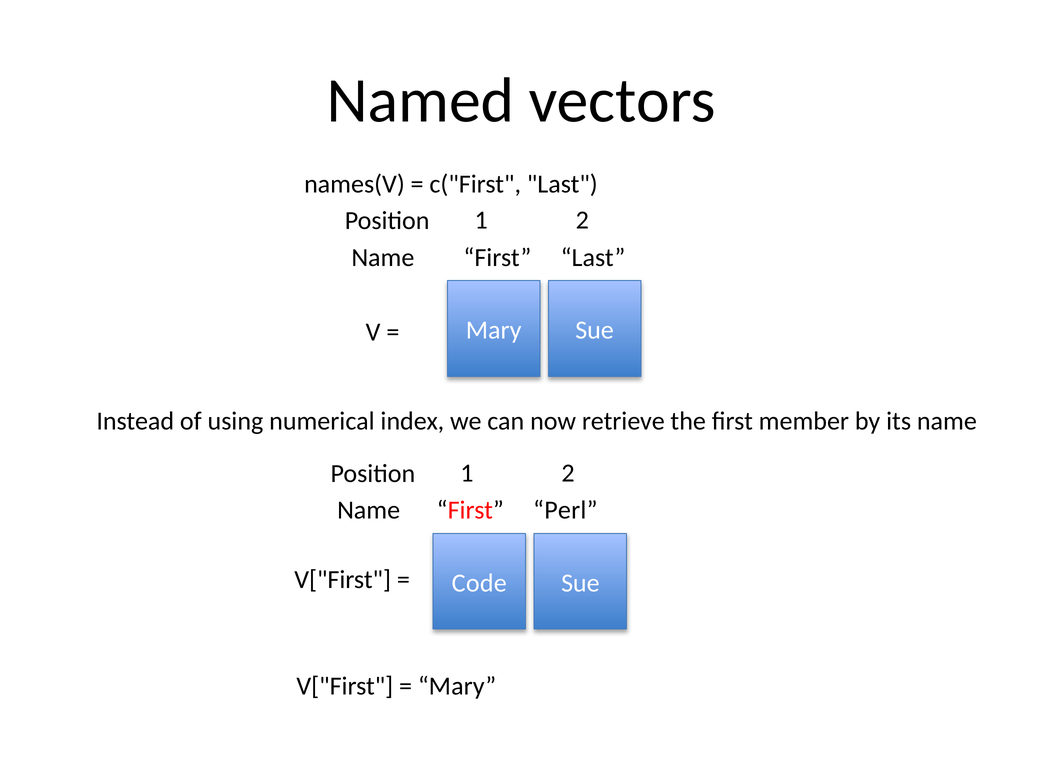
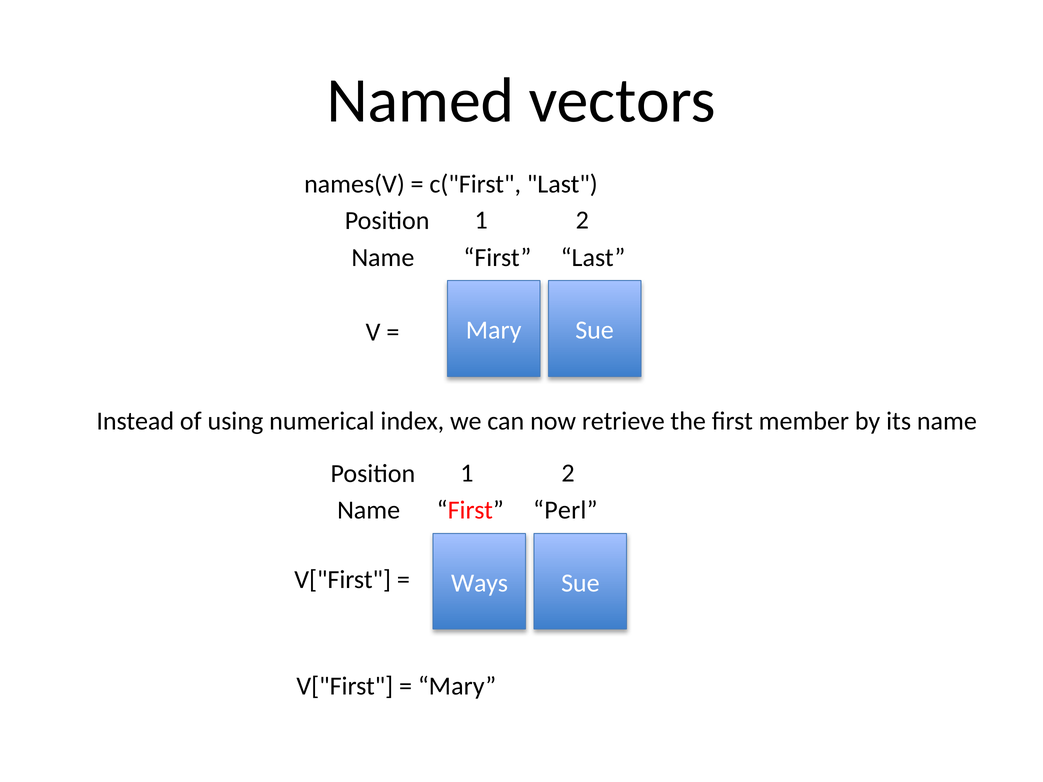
Code: Code -> Ways
